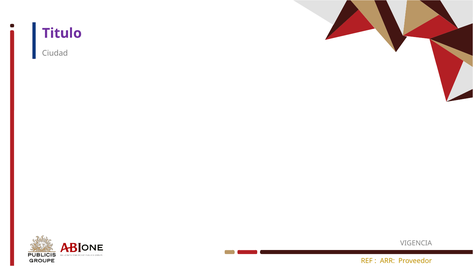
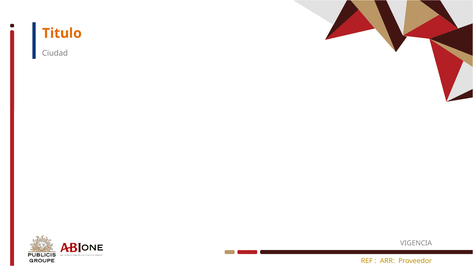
Titulo colour: purple -> orange
